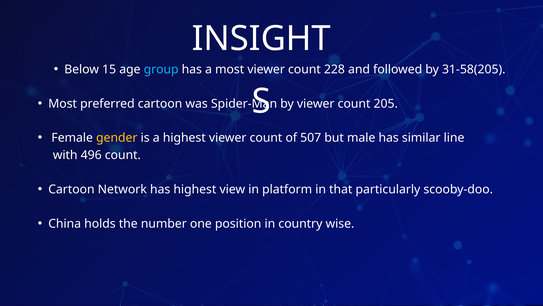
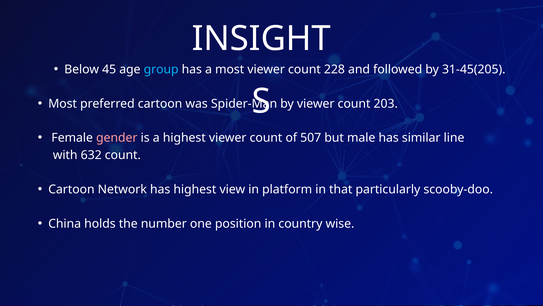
15: 15 -> 45
31-58(205: 31-58(205 -> 31-45(205
205: 205 -> 203
gender colour: yellow -> pink
496: 496 -> 632
